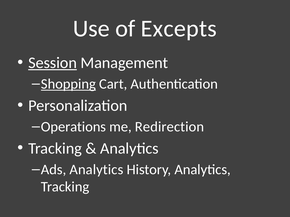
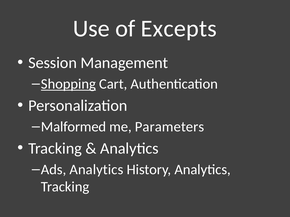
Session underline: present -> none
Operations: Operations -> Malformed
Redirection: Redirection -> Parameters
